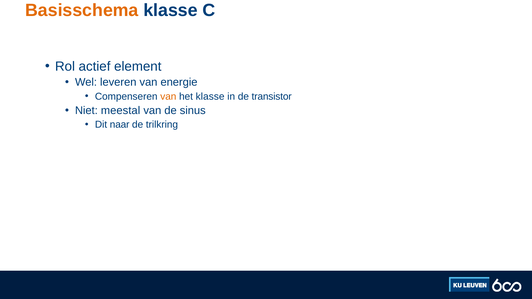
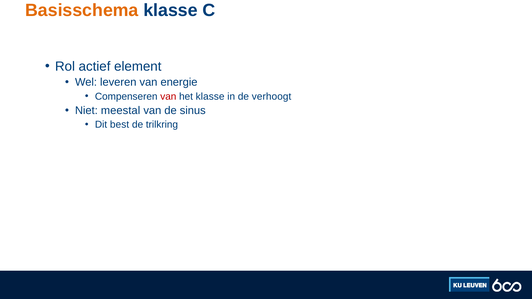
van at (168, 96) colour: orange -> red
transistor: transistor -> verhoogt
naar: naar -> best
